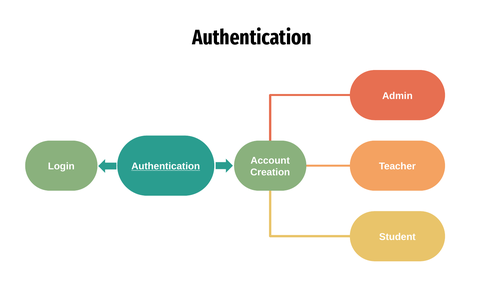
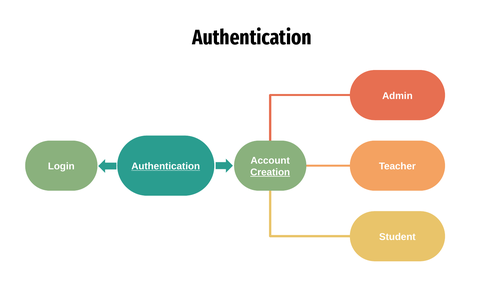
Creation underline: none -> present
